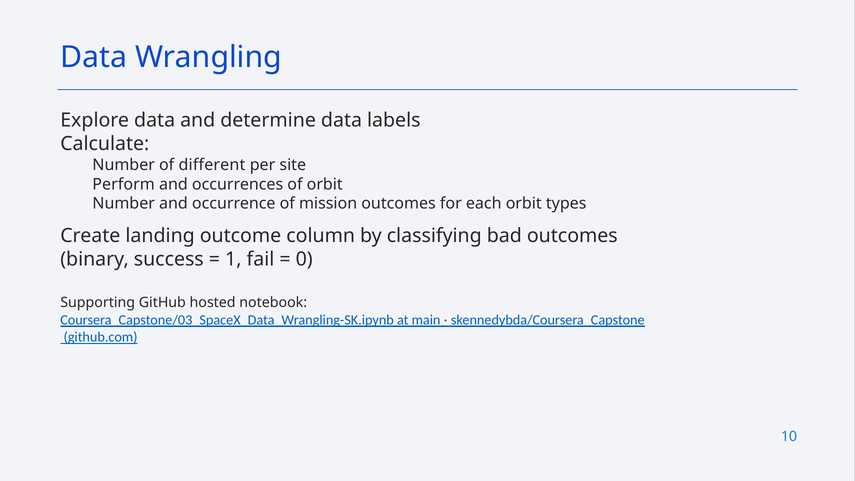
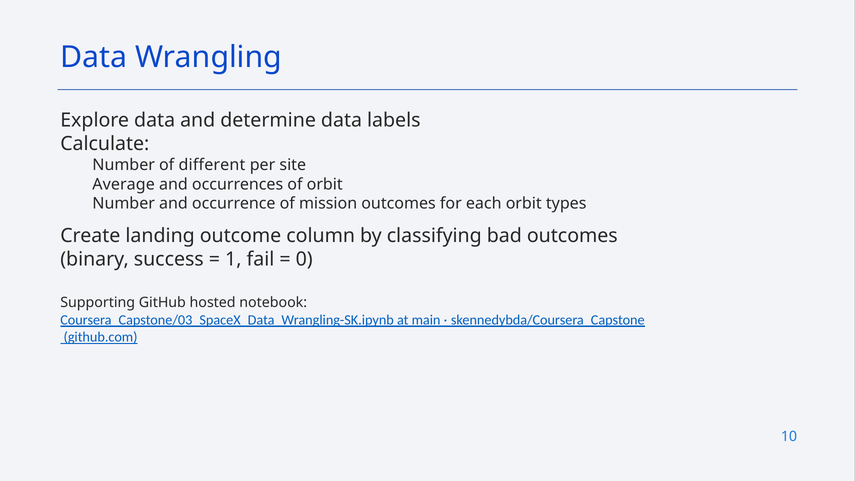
Perform: Perform -> Average
